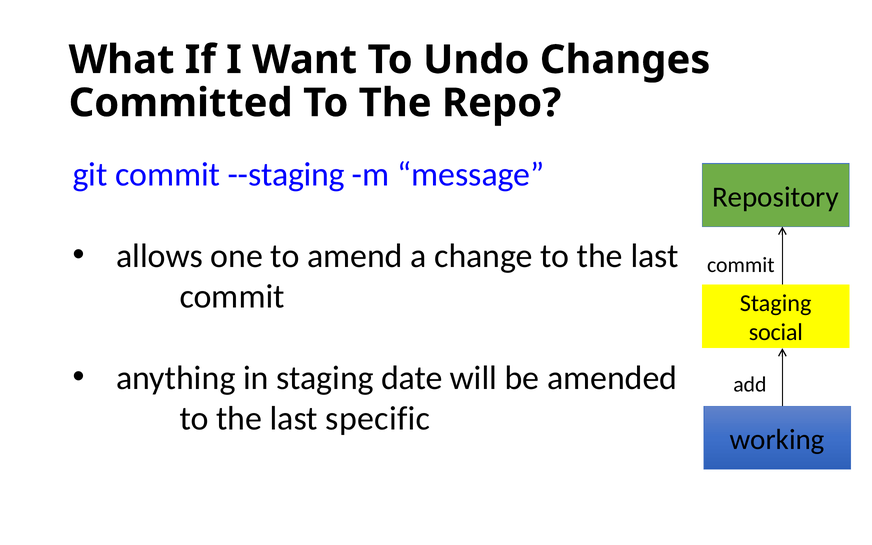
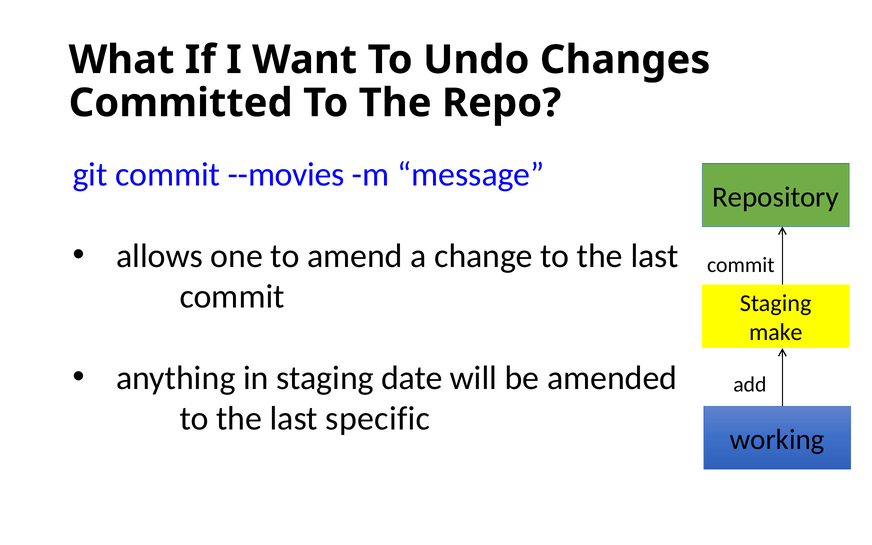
--staging: --staging -> --movies
social: social -> make
